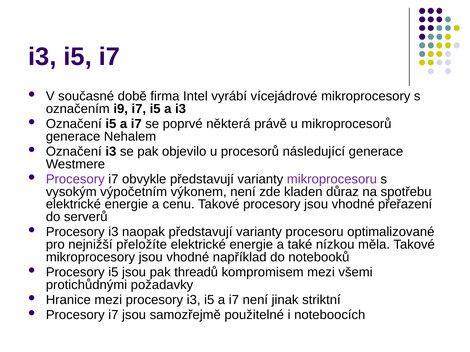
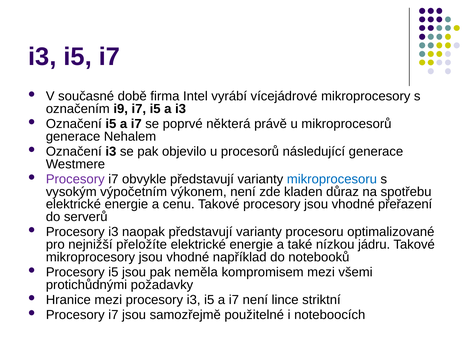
mikroprocesoru colour: purple -> blue
měla: měla -> jádru
threadů: threadů -> neměla
jinak: jinak -> lince
